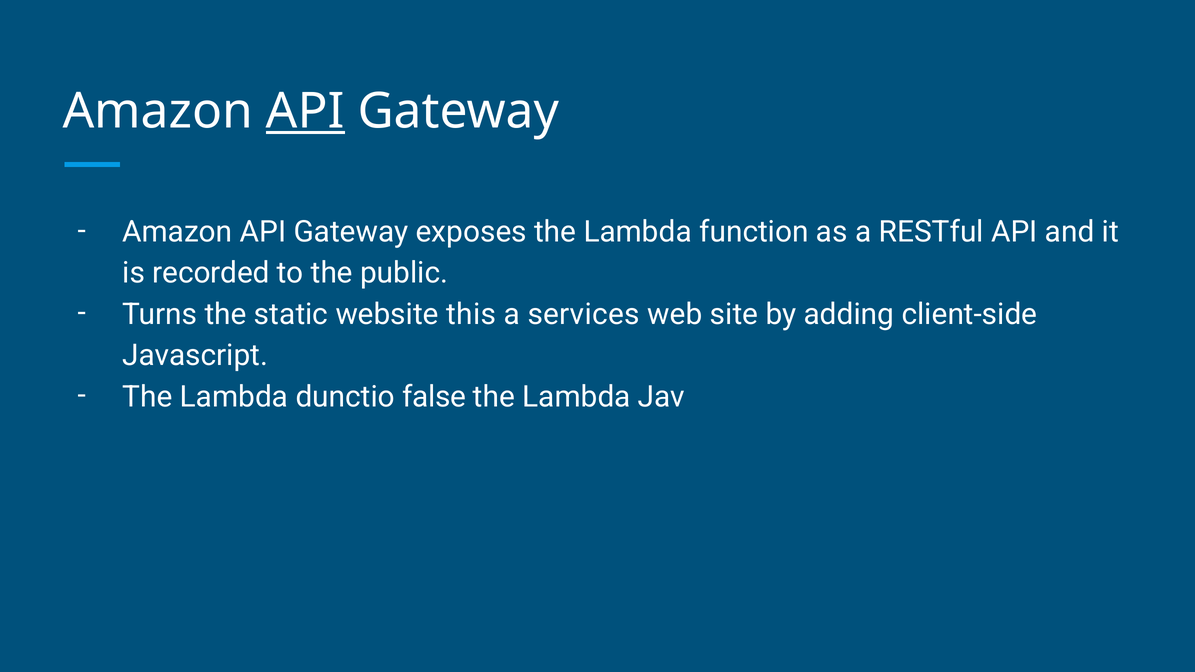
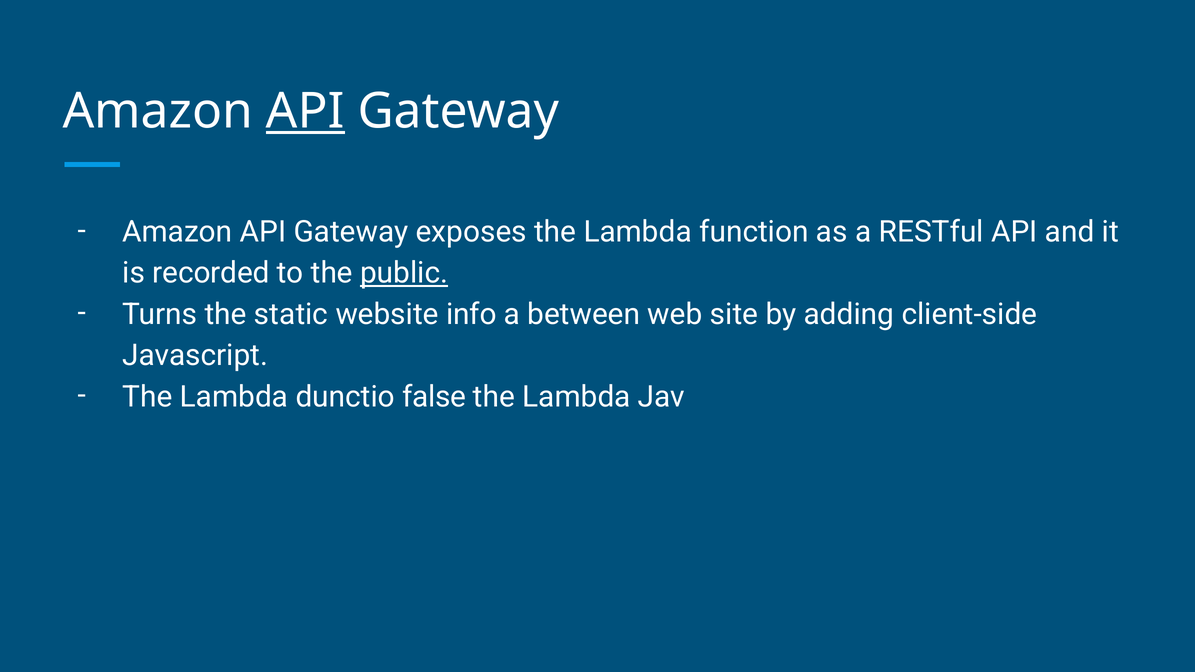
public underline: none -> present
this: this -> info
services: services -> between
